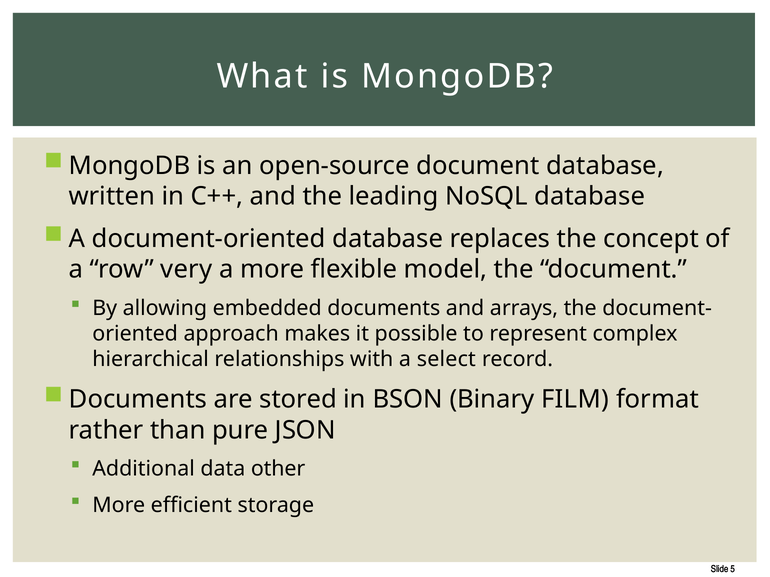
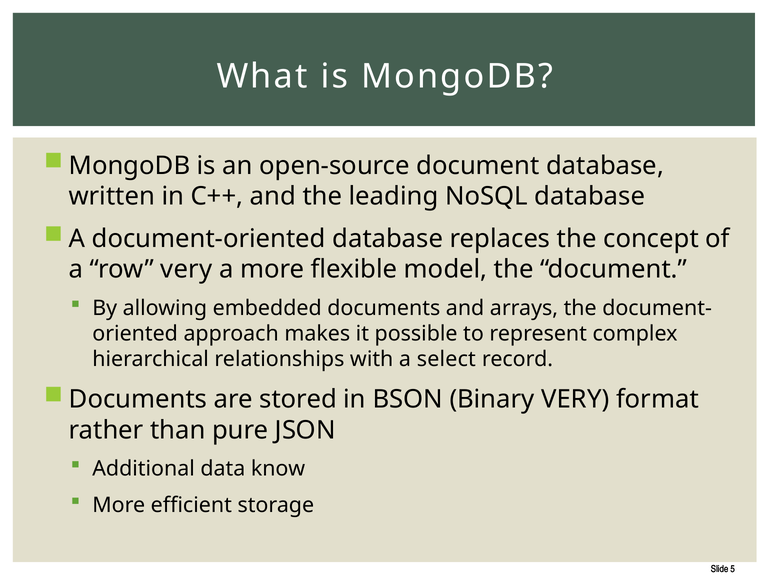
Binary FILM: FILM -> VERY
other: other -> know
